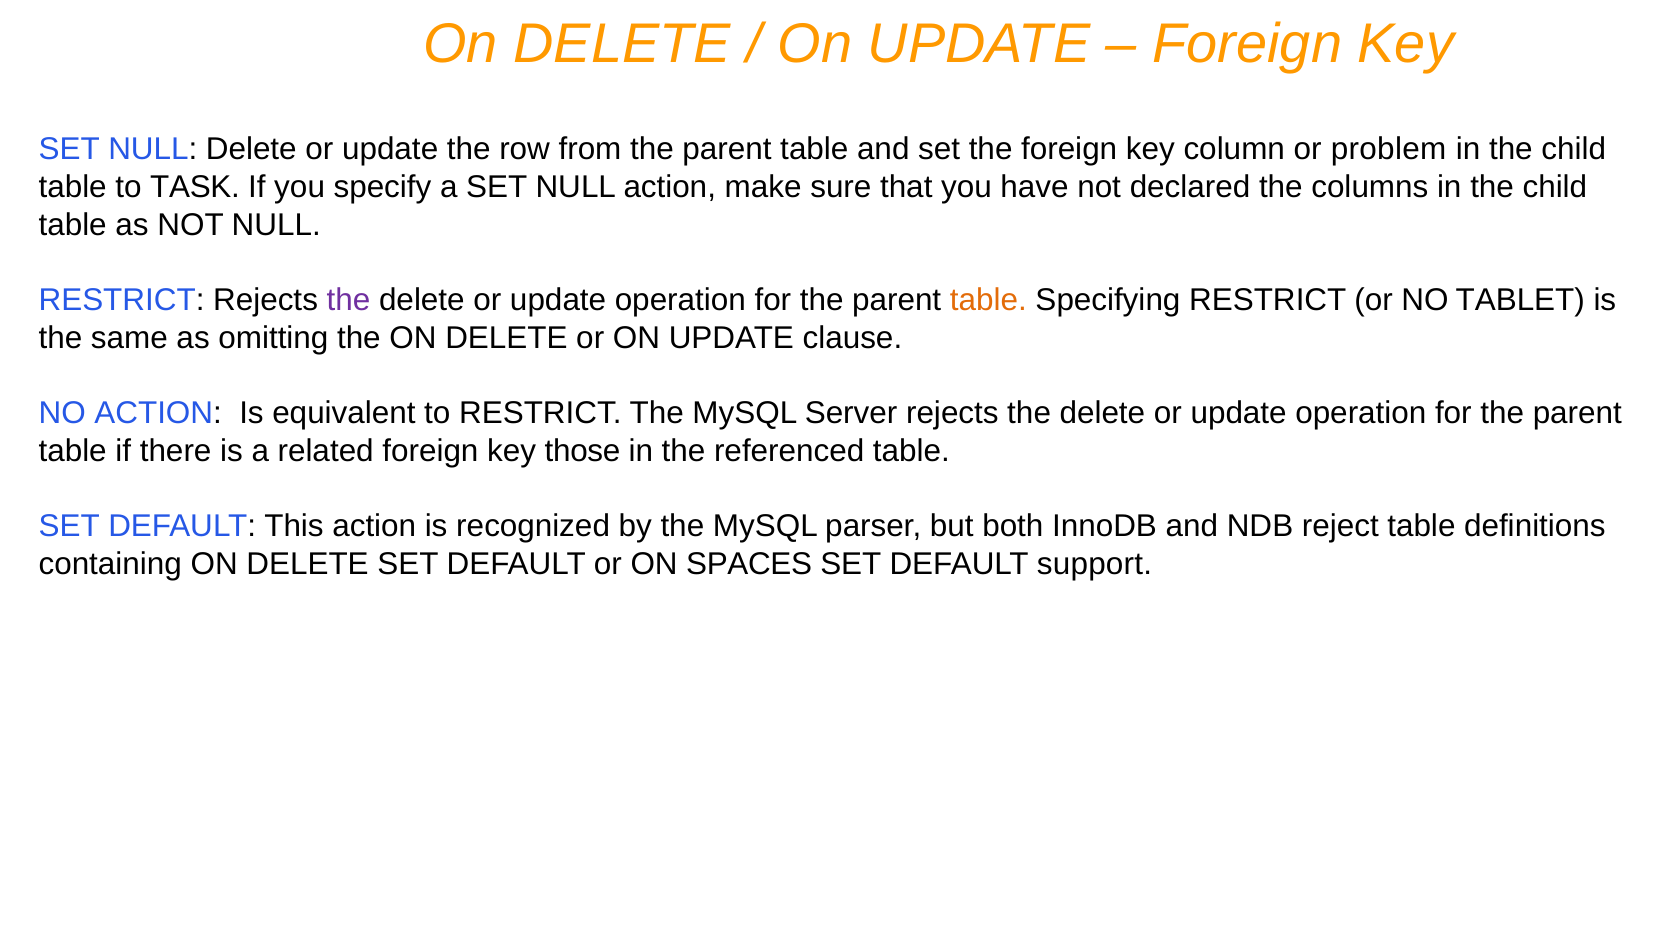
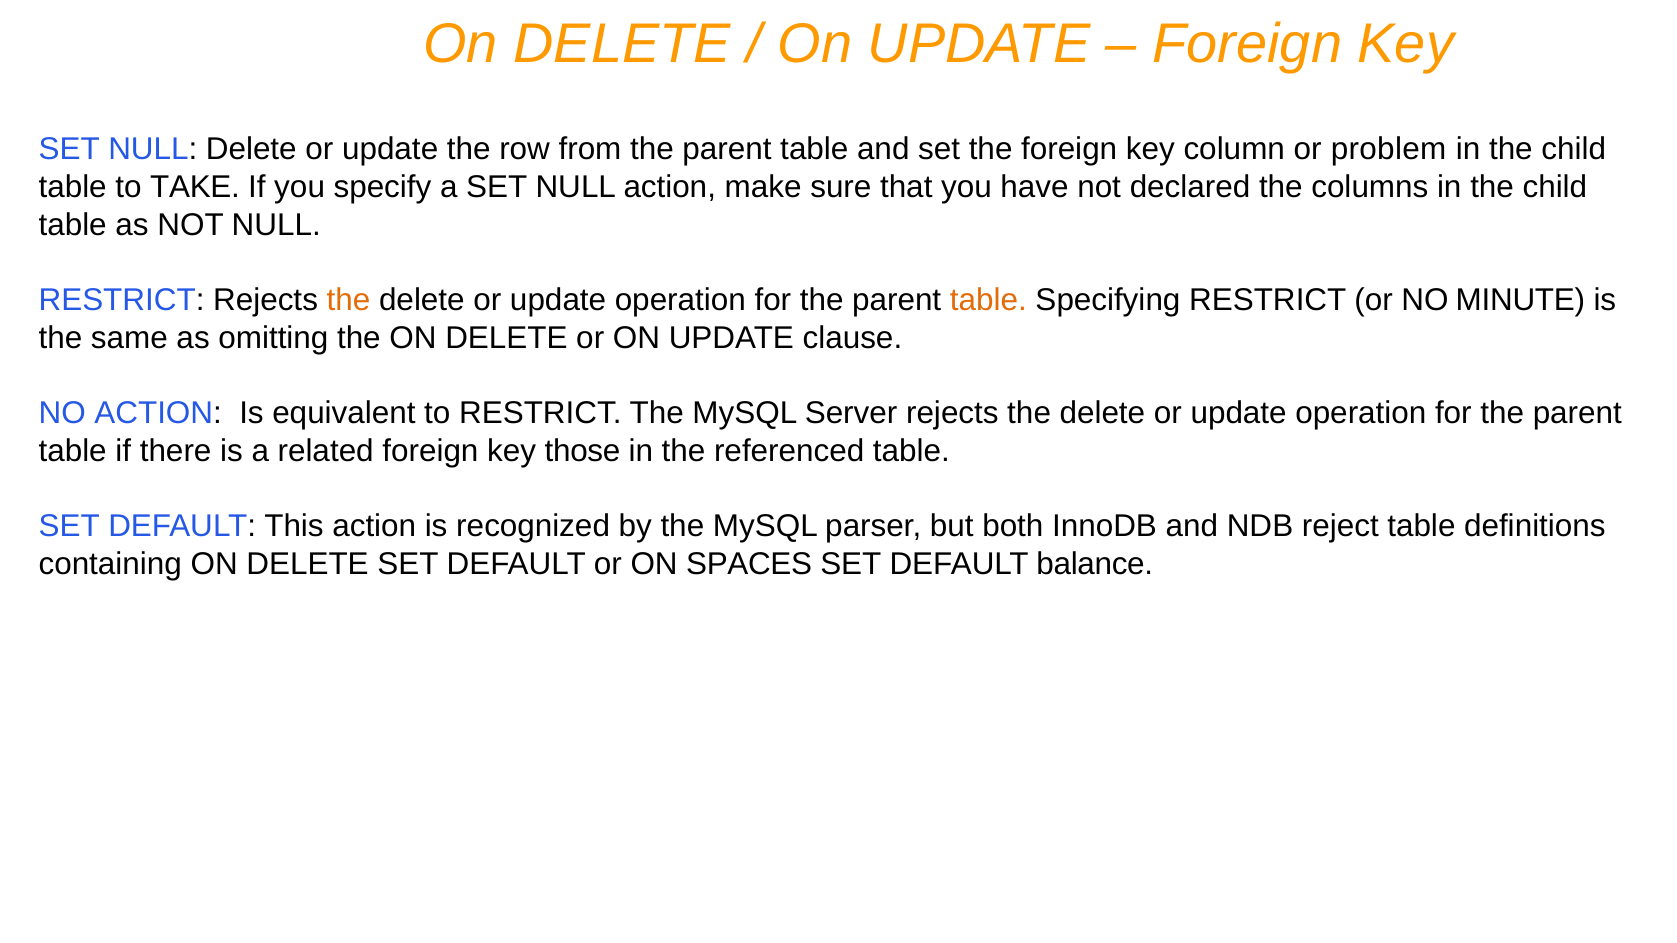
TASK: TASK -> TAKE
the at (349, 300) colour: purple -> orange
TABLET: TABLET -> MINUTE
support: support -> balance
